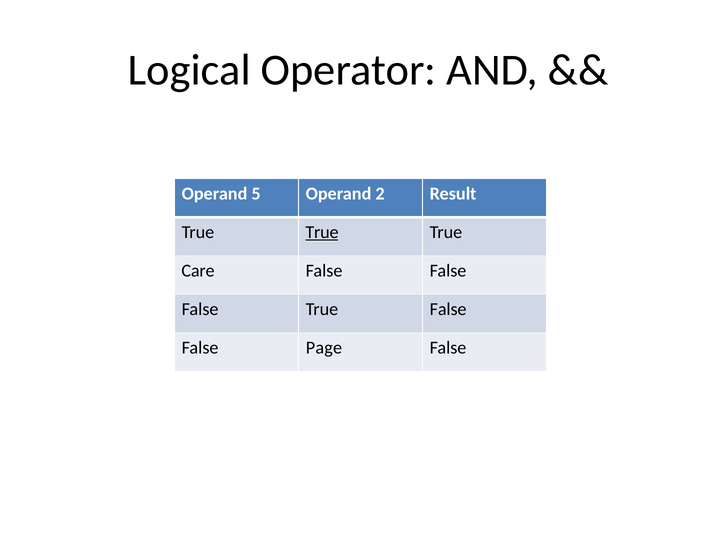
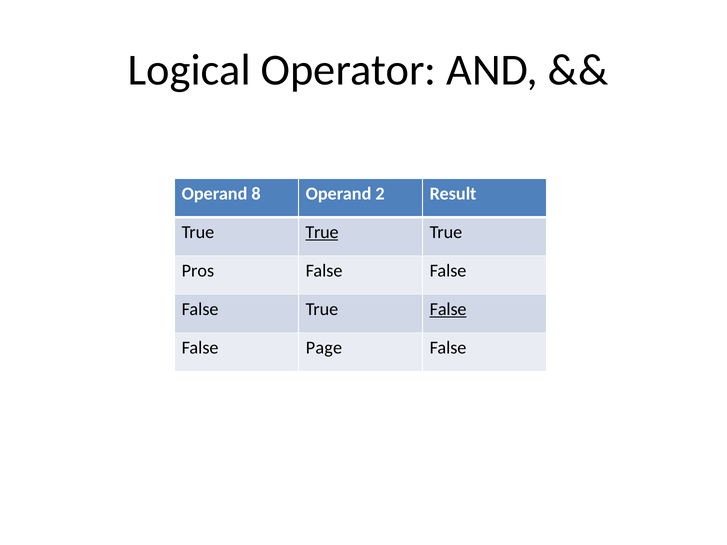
5: 5 -> 8
Care: Care -> Pros
False at (448, 309) underline: none -> present
